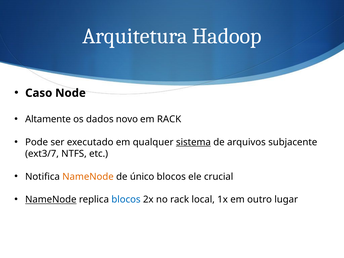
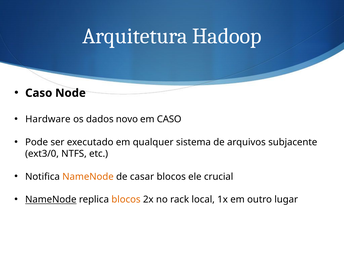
Altamente: Altamente -> Hardware
em RACK: RACK -> CASO
sistema underline: present -> none
ext3/7: ext3/7 -> ext3/0
único: único -> casar
blocos at (126, 200) colour: blue -> orange
